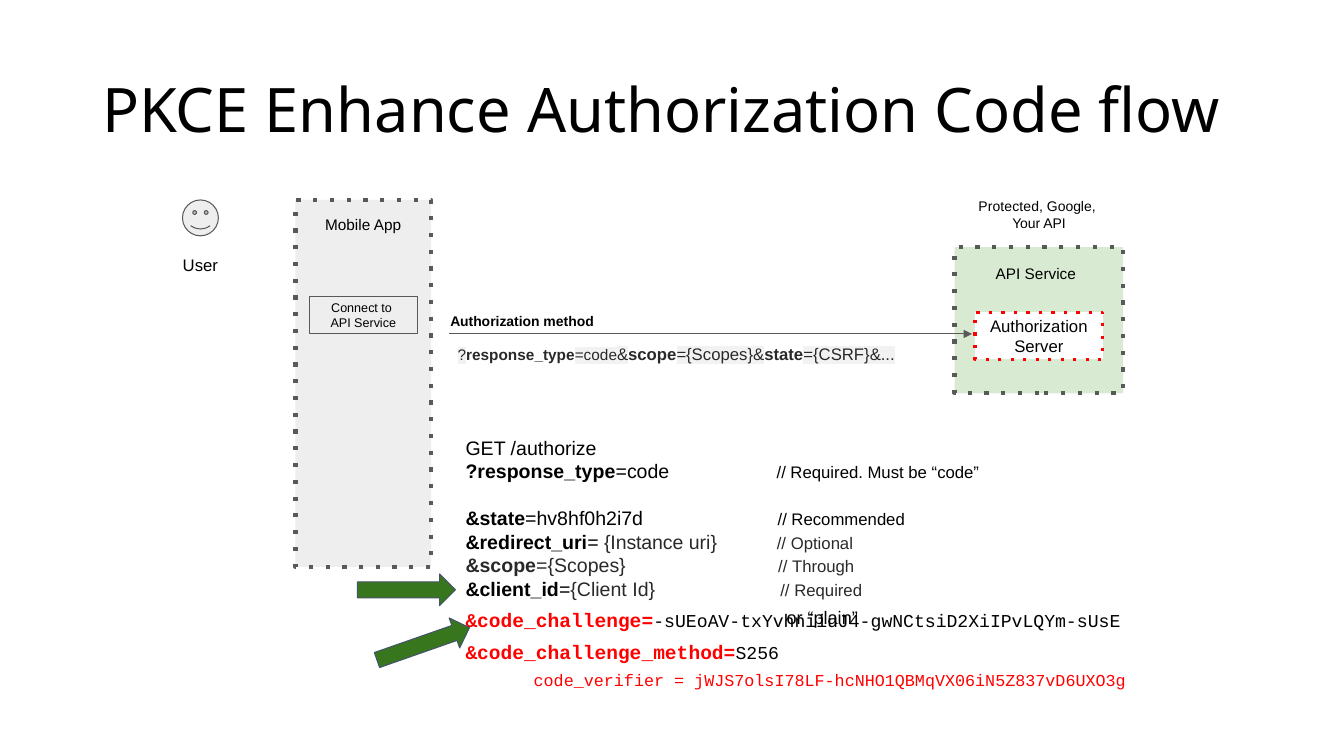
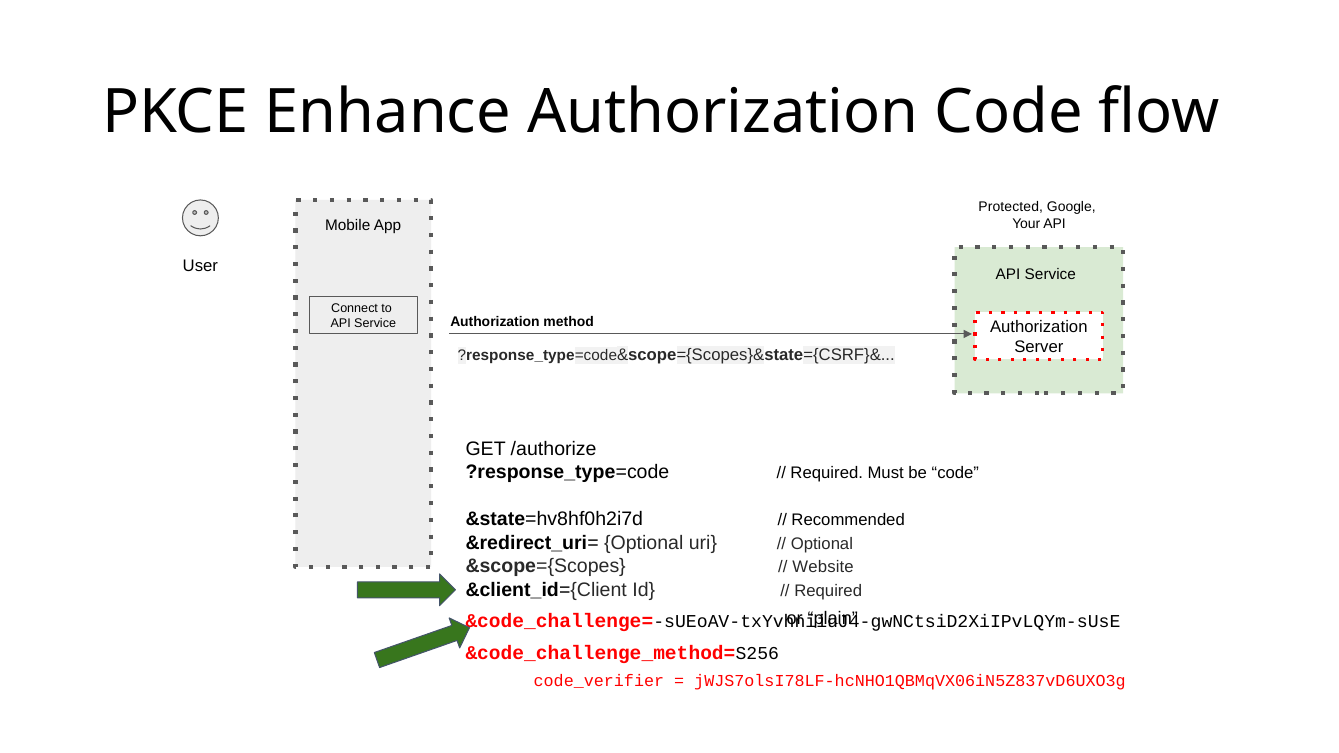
&redirect_uri= Instance: Instance -> Optional
Through: Through -> Website
